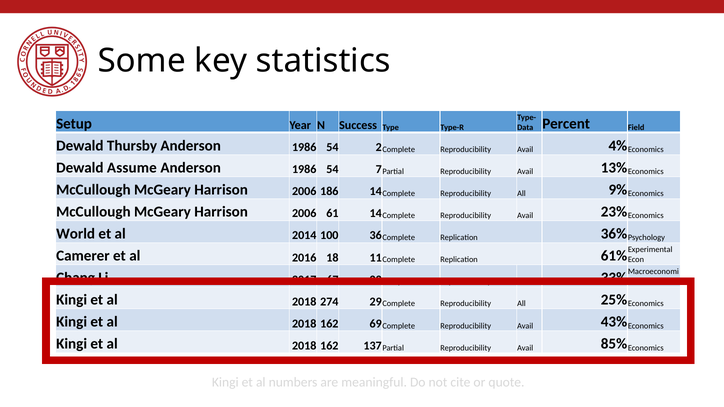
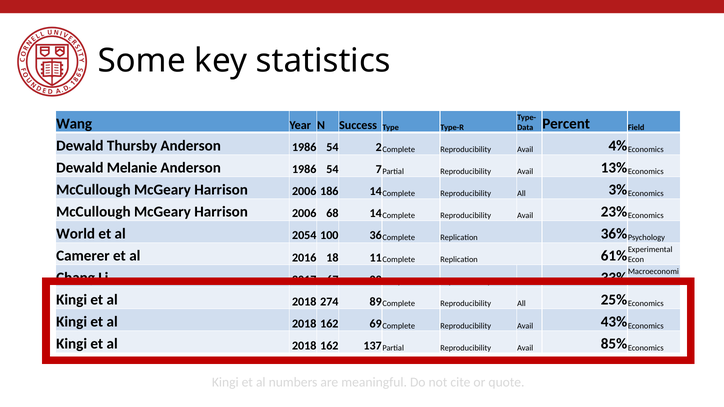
Setup: Setup -> Wang
Assume: Assume -> Melanie
9%: 9% -> 3%
61: 61 -> 68
2014: 2014 -> 2054
29: 29 -> 89
